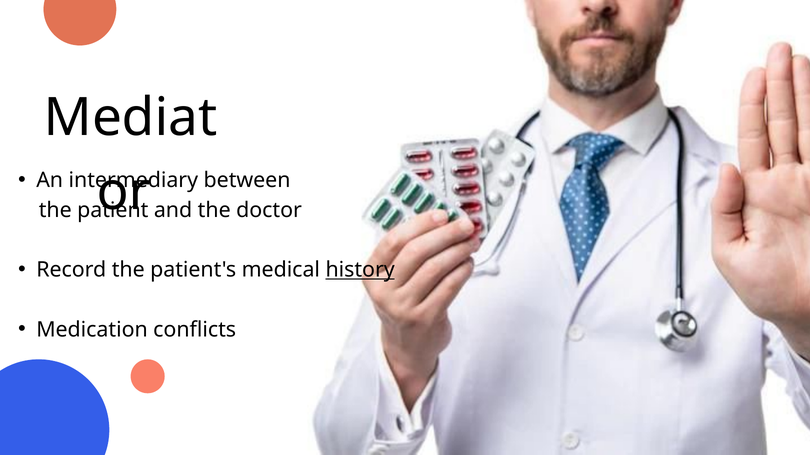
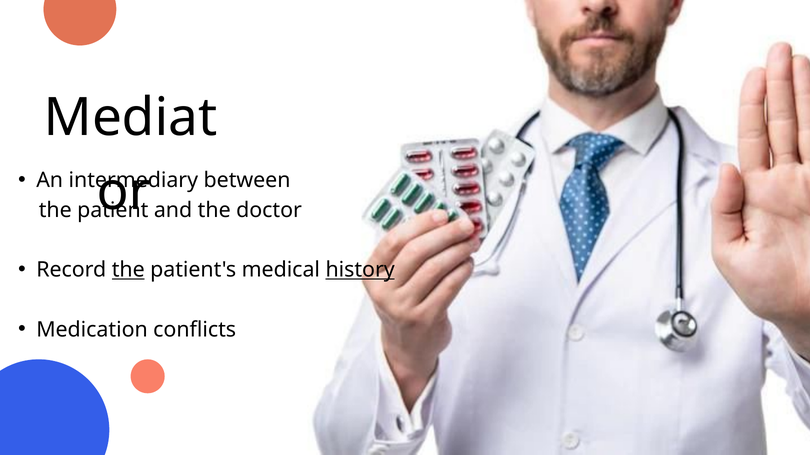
the at (128, 270) underline: none -> present
